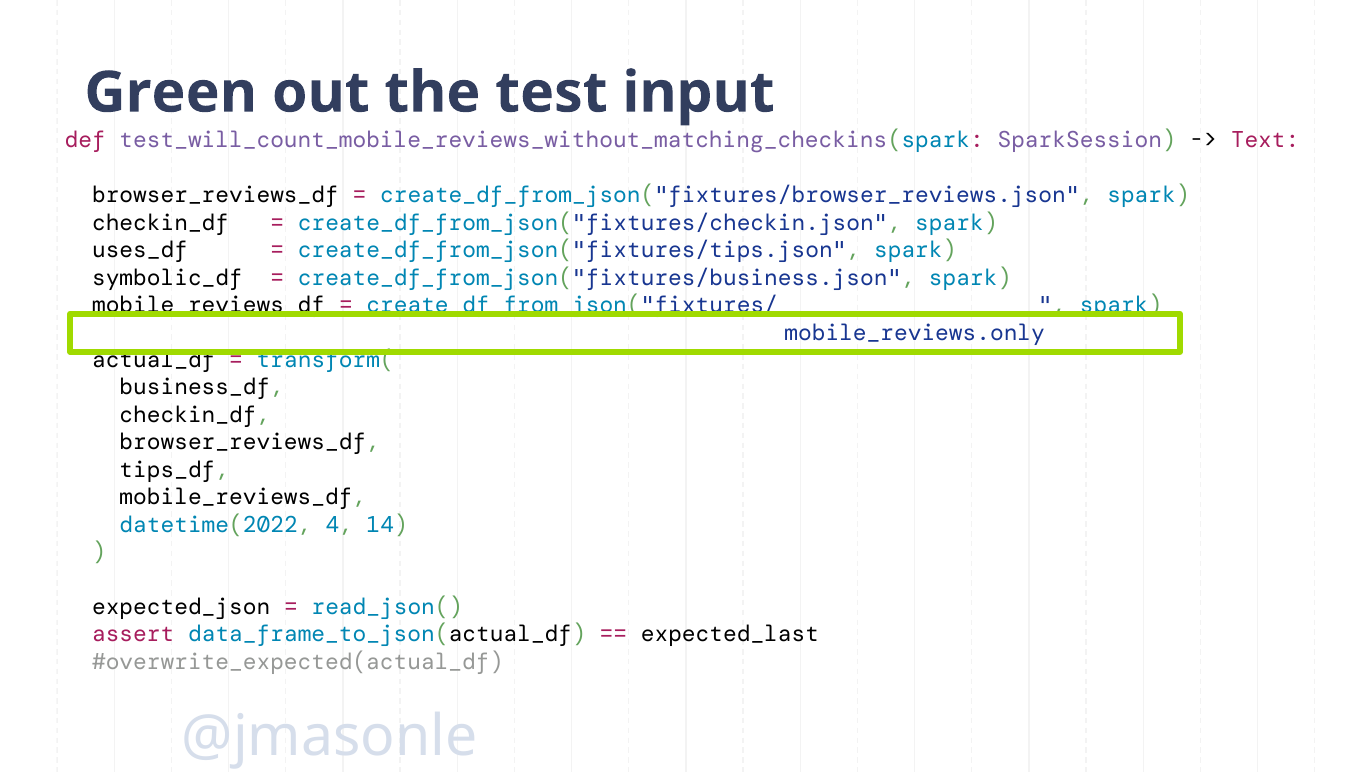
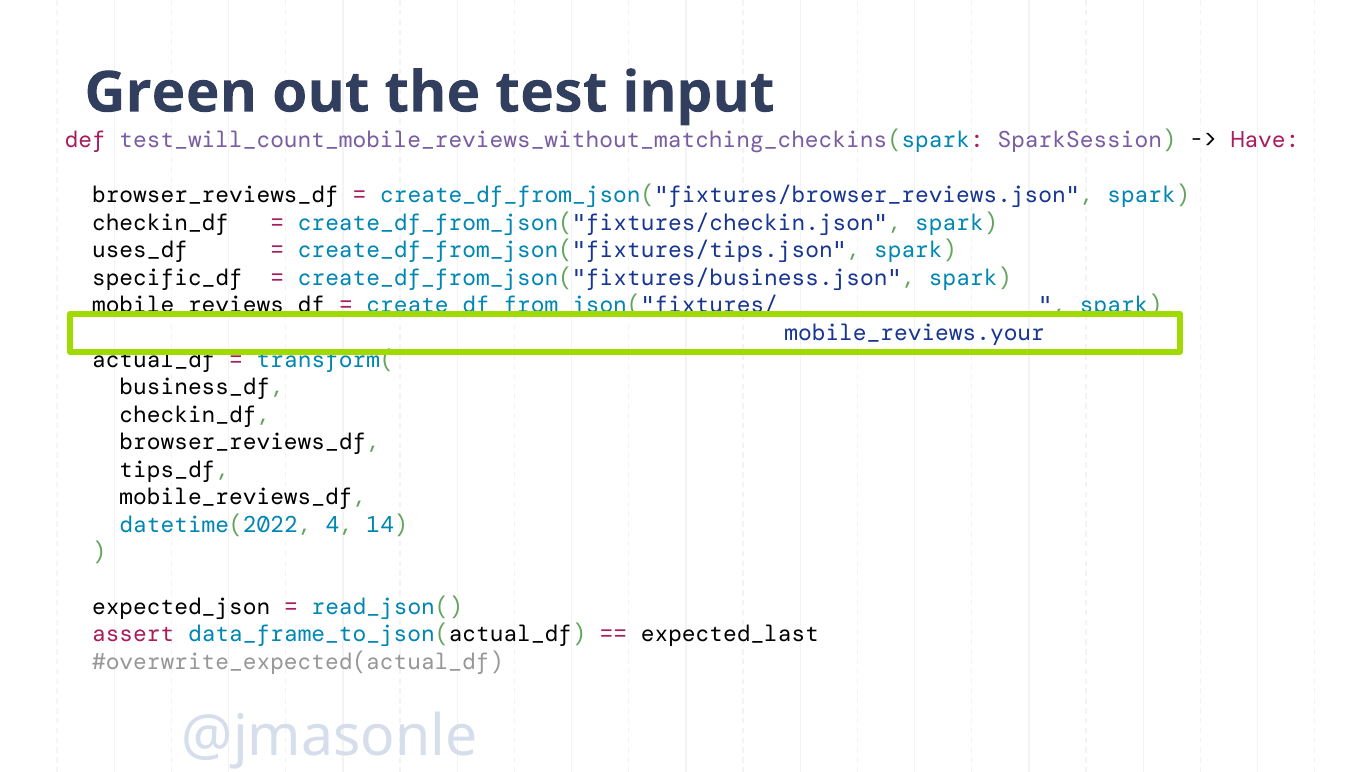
Text: Text -> Have
symbolic_df: symbolic_df -> specific_df
mobile_reviews.only: mobile_reviews.only -> mobile_reviews.your
